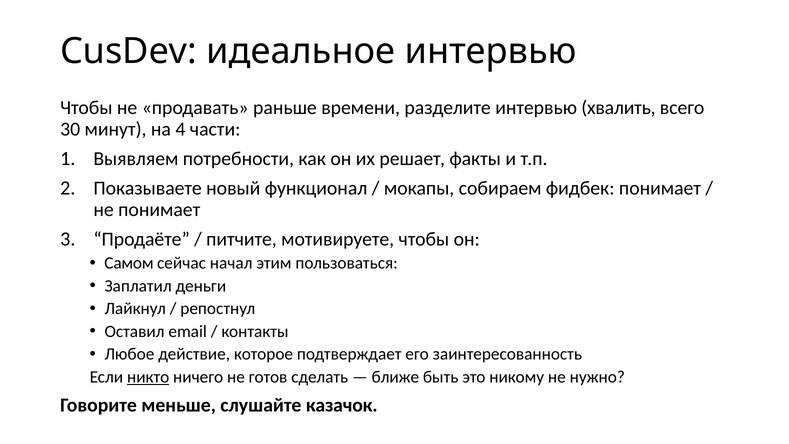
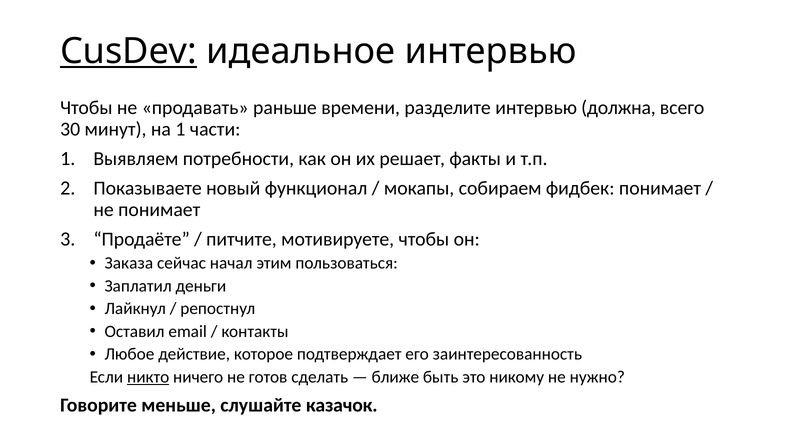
CusDev underline: none -> present
хвалить: хвалить -> должна
на 4: 4 -> 1
Самом: Самом -> Заказа
